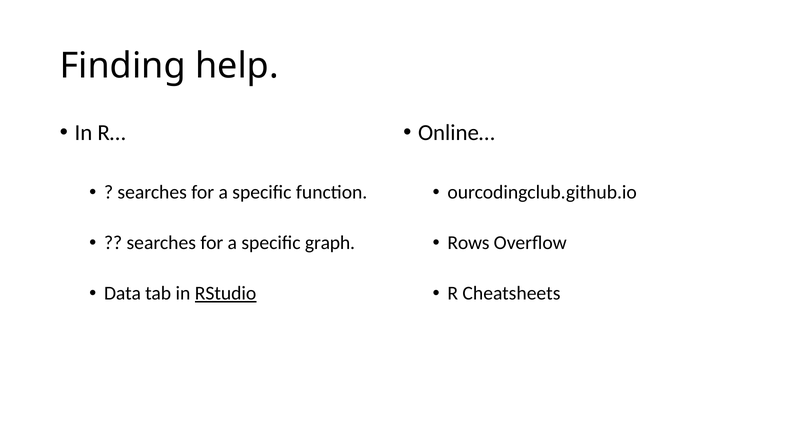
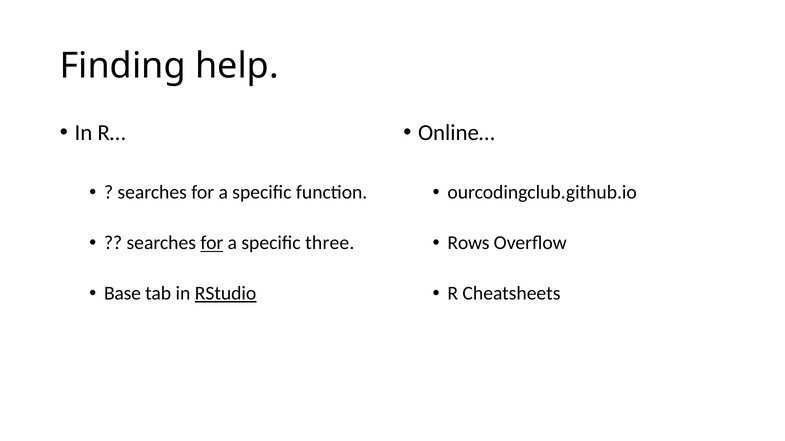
for at (212, 243) underline: none -> present
graph: graph -> three
Data: Data -> Base
